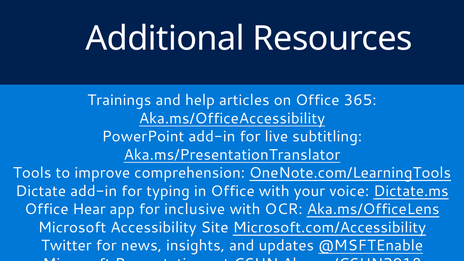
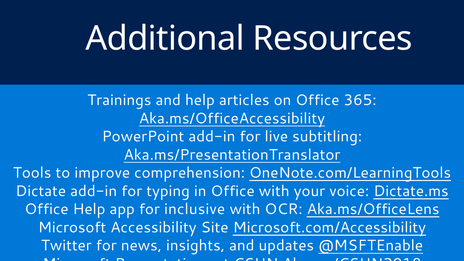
Office Hear: Hear -> Help
